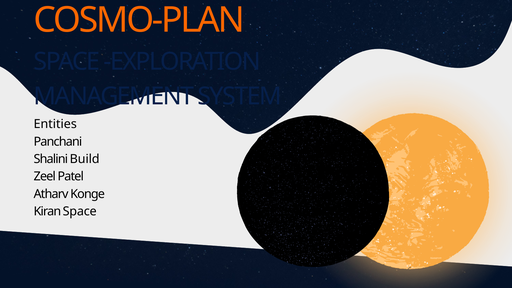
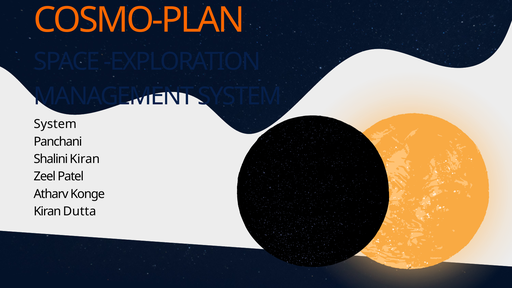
Entities at (55, 124): Entities -> System
Shalini Build: Build -> Kiran
Kiran Space: Space -> Dutta
